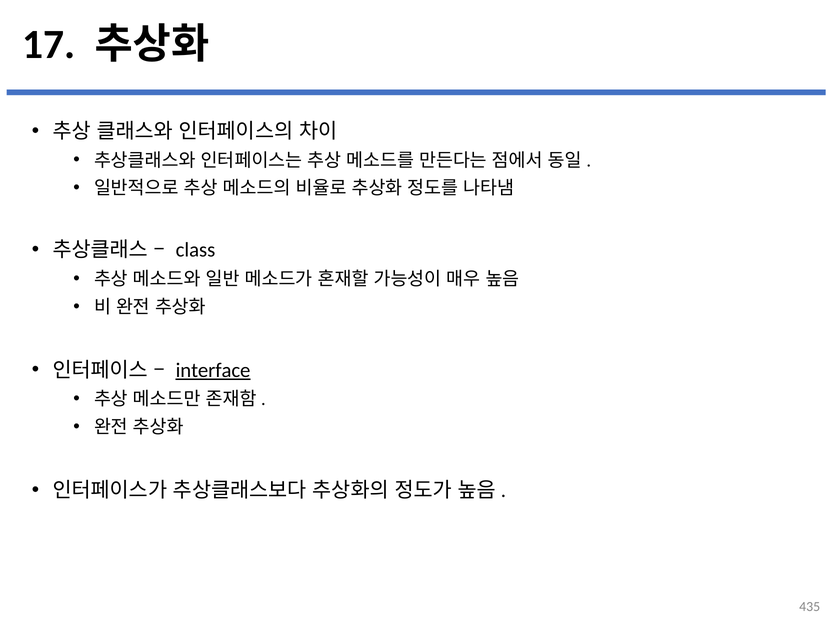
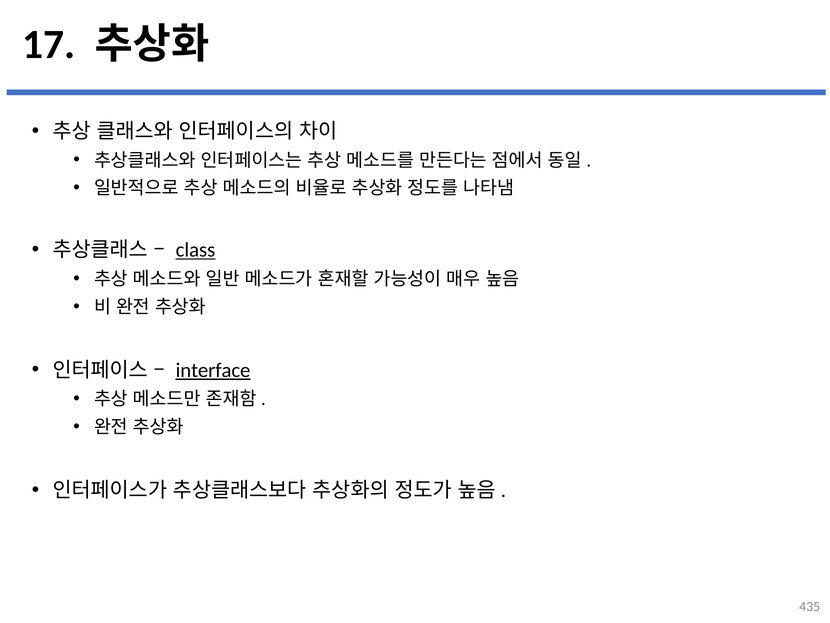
class underline: none -> present
